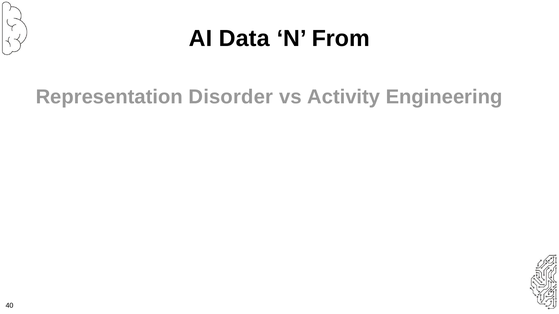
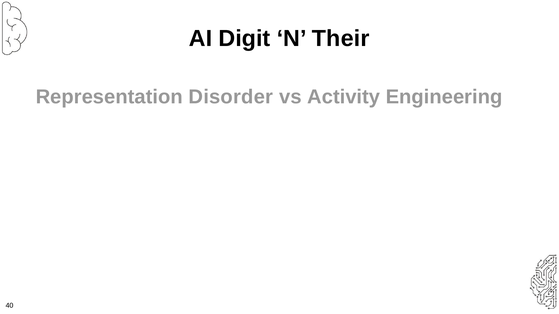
Data: Data -> Digit
From: From -> Their
